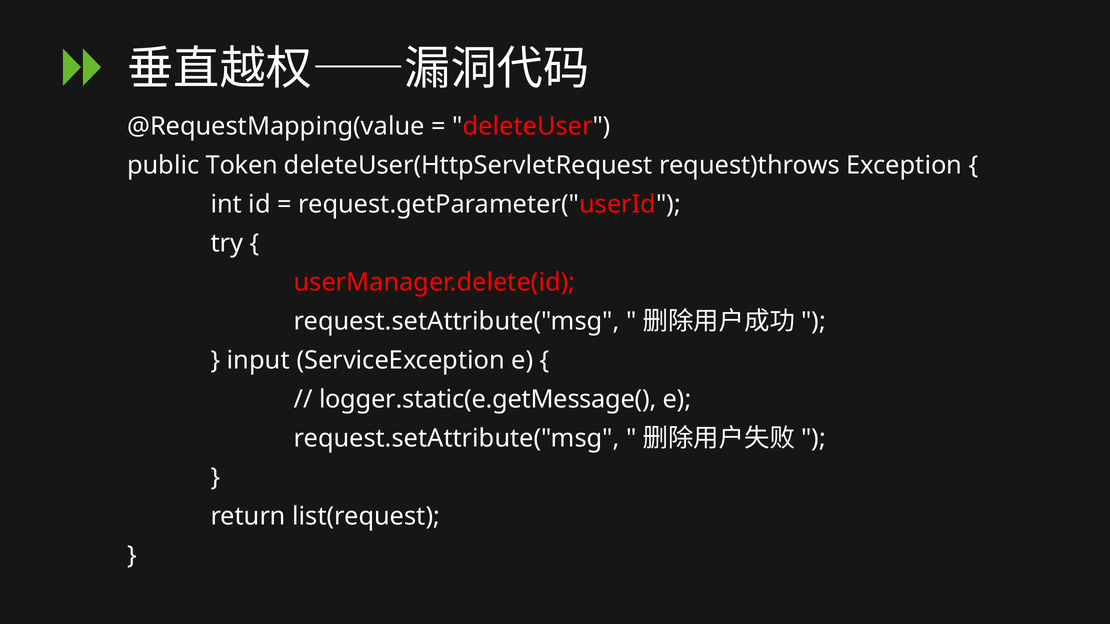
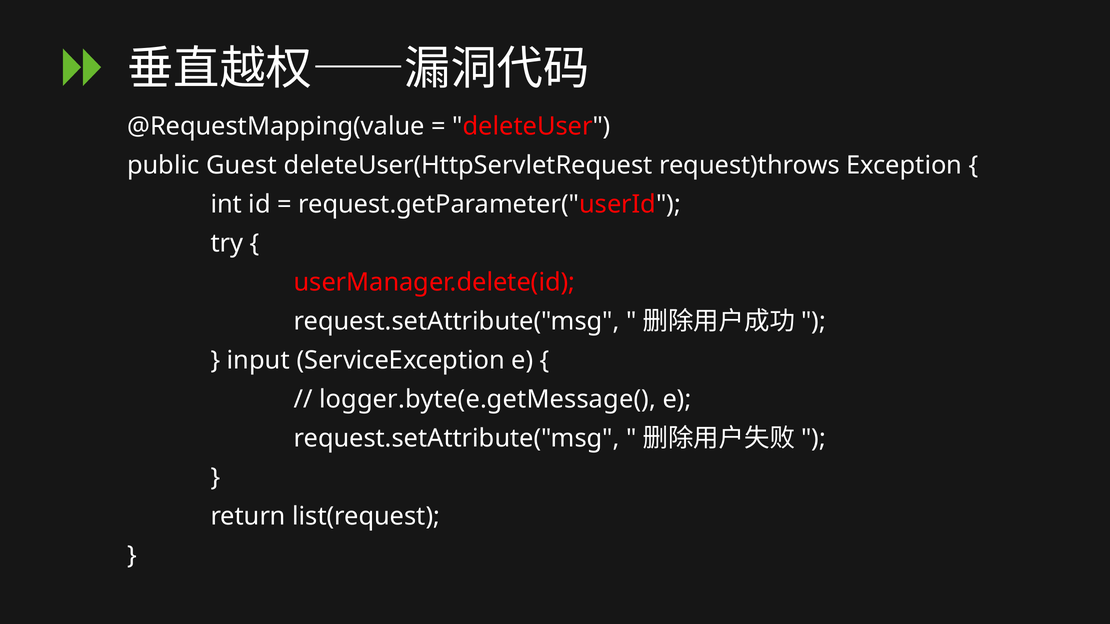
Token: Token -> Guest
logger.static(e.getMessage(: logger.static(e.getMessage( -> logger.byte(e.getMessage(
